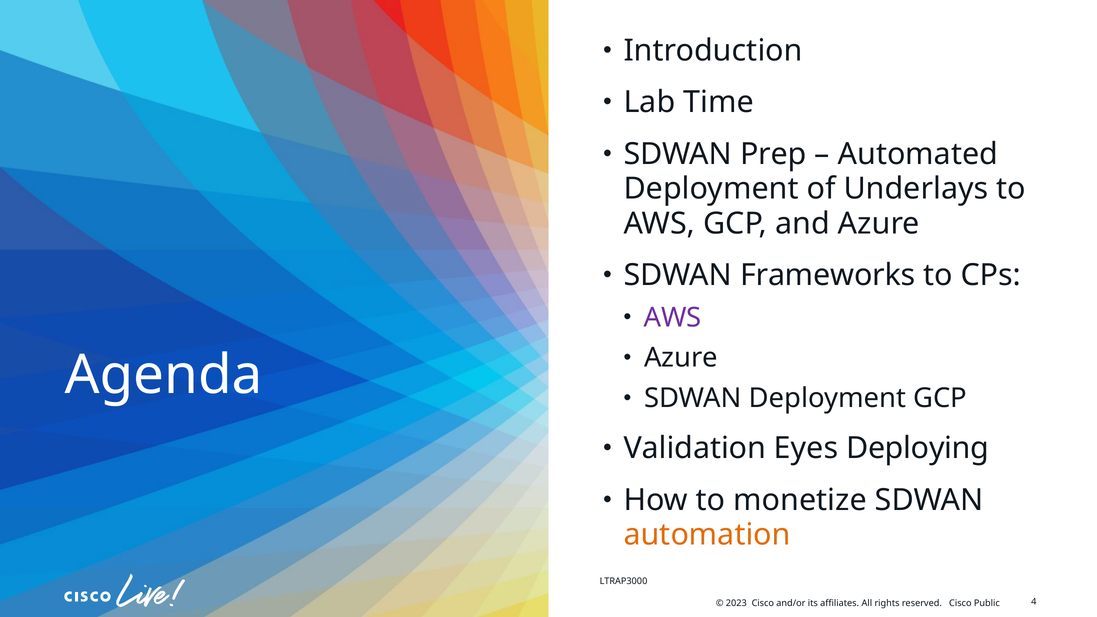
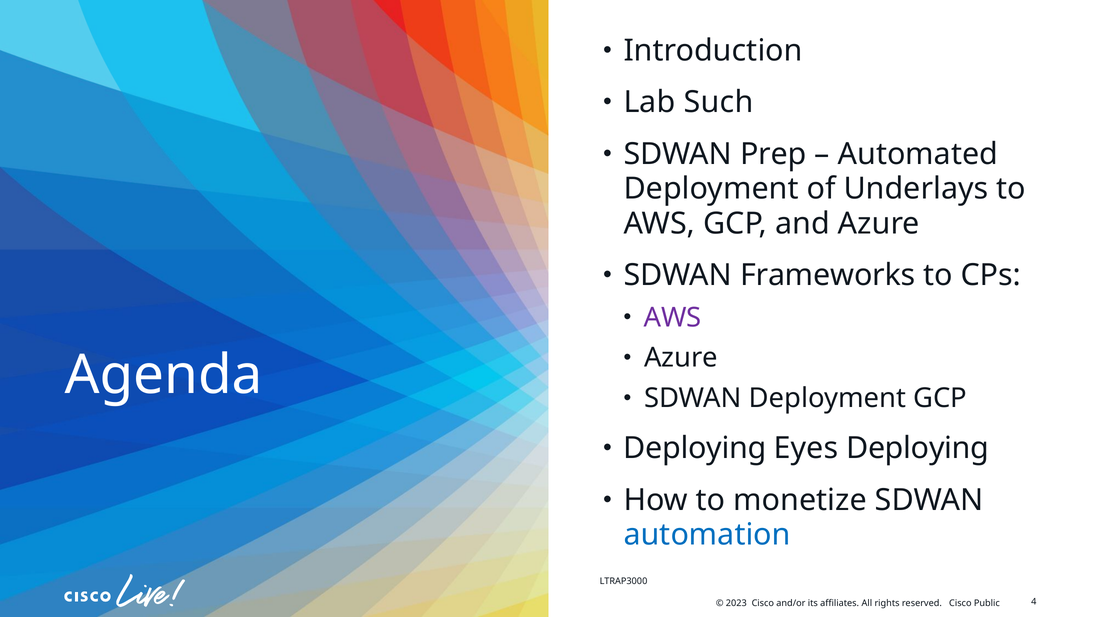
Time: Time -> Such
Validation at (695, 448): Validation -> Deploying
automation colour: orange -> blue
